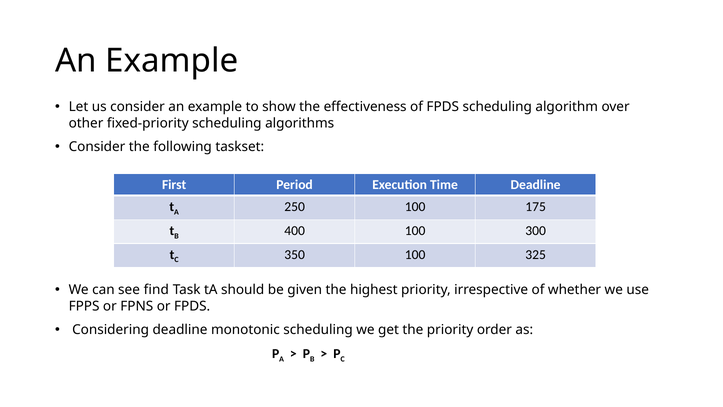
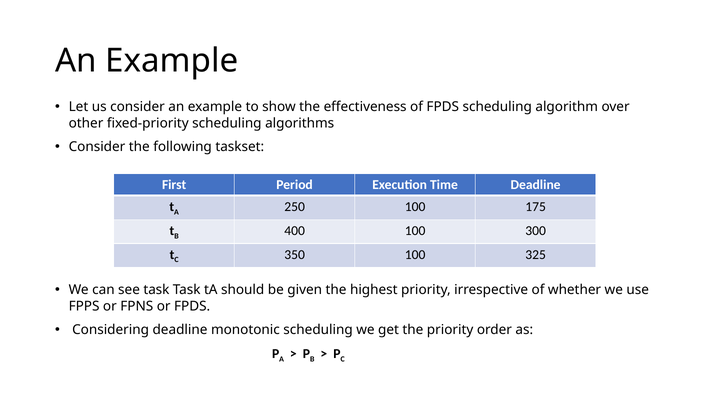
see find: find -> task
